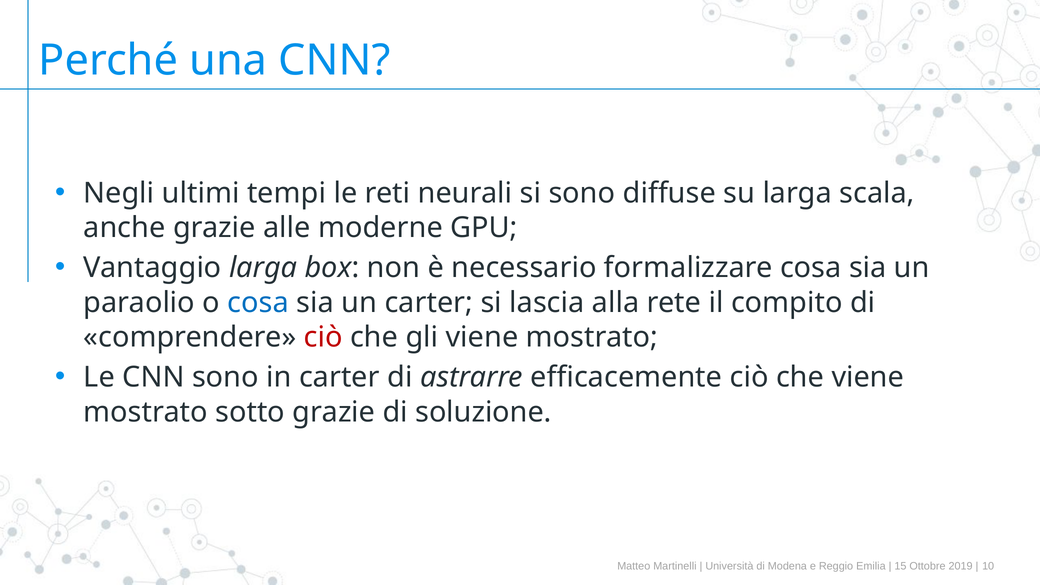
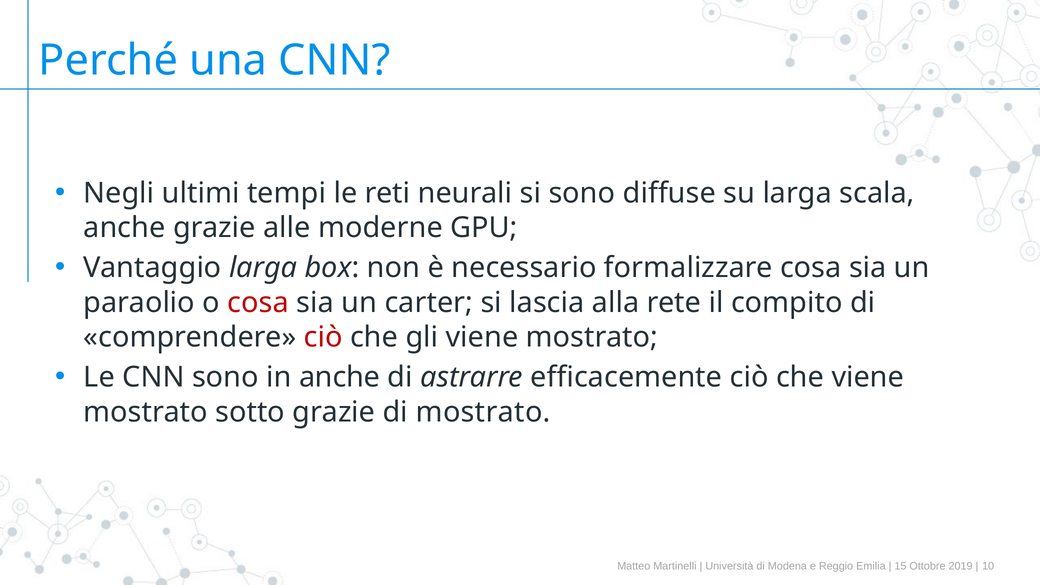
cosa at (258, 303) colour: blue -> red
in carter: carter -> anche
di soluzione: soluzione -> mostrato
